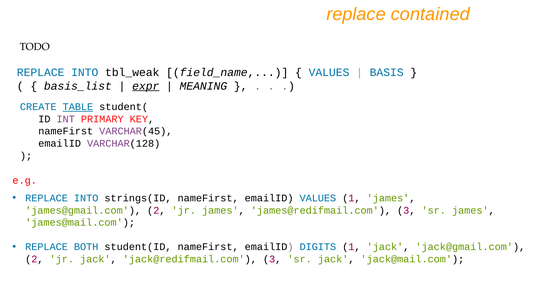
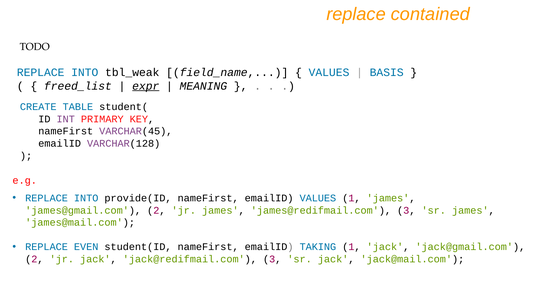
basis_list: basis_list -> freed_list
TABLE underline: present -> none
strings(ID: strings(ID -> provide(ID
BOTH: BOTH -> EVEN
DIGITS: DIGITS -> TAKING
